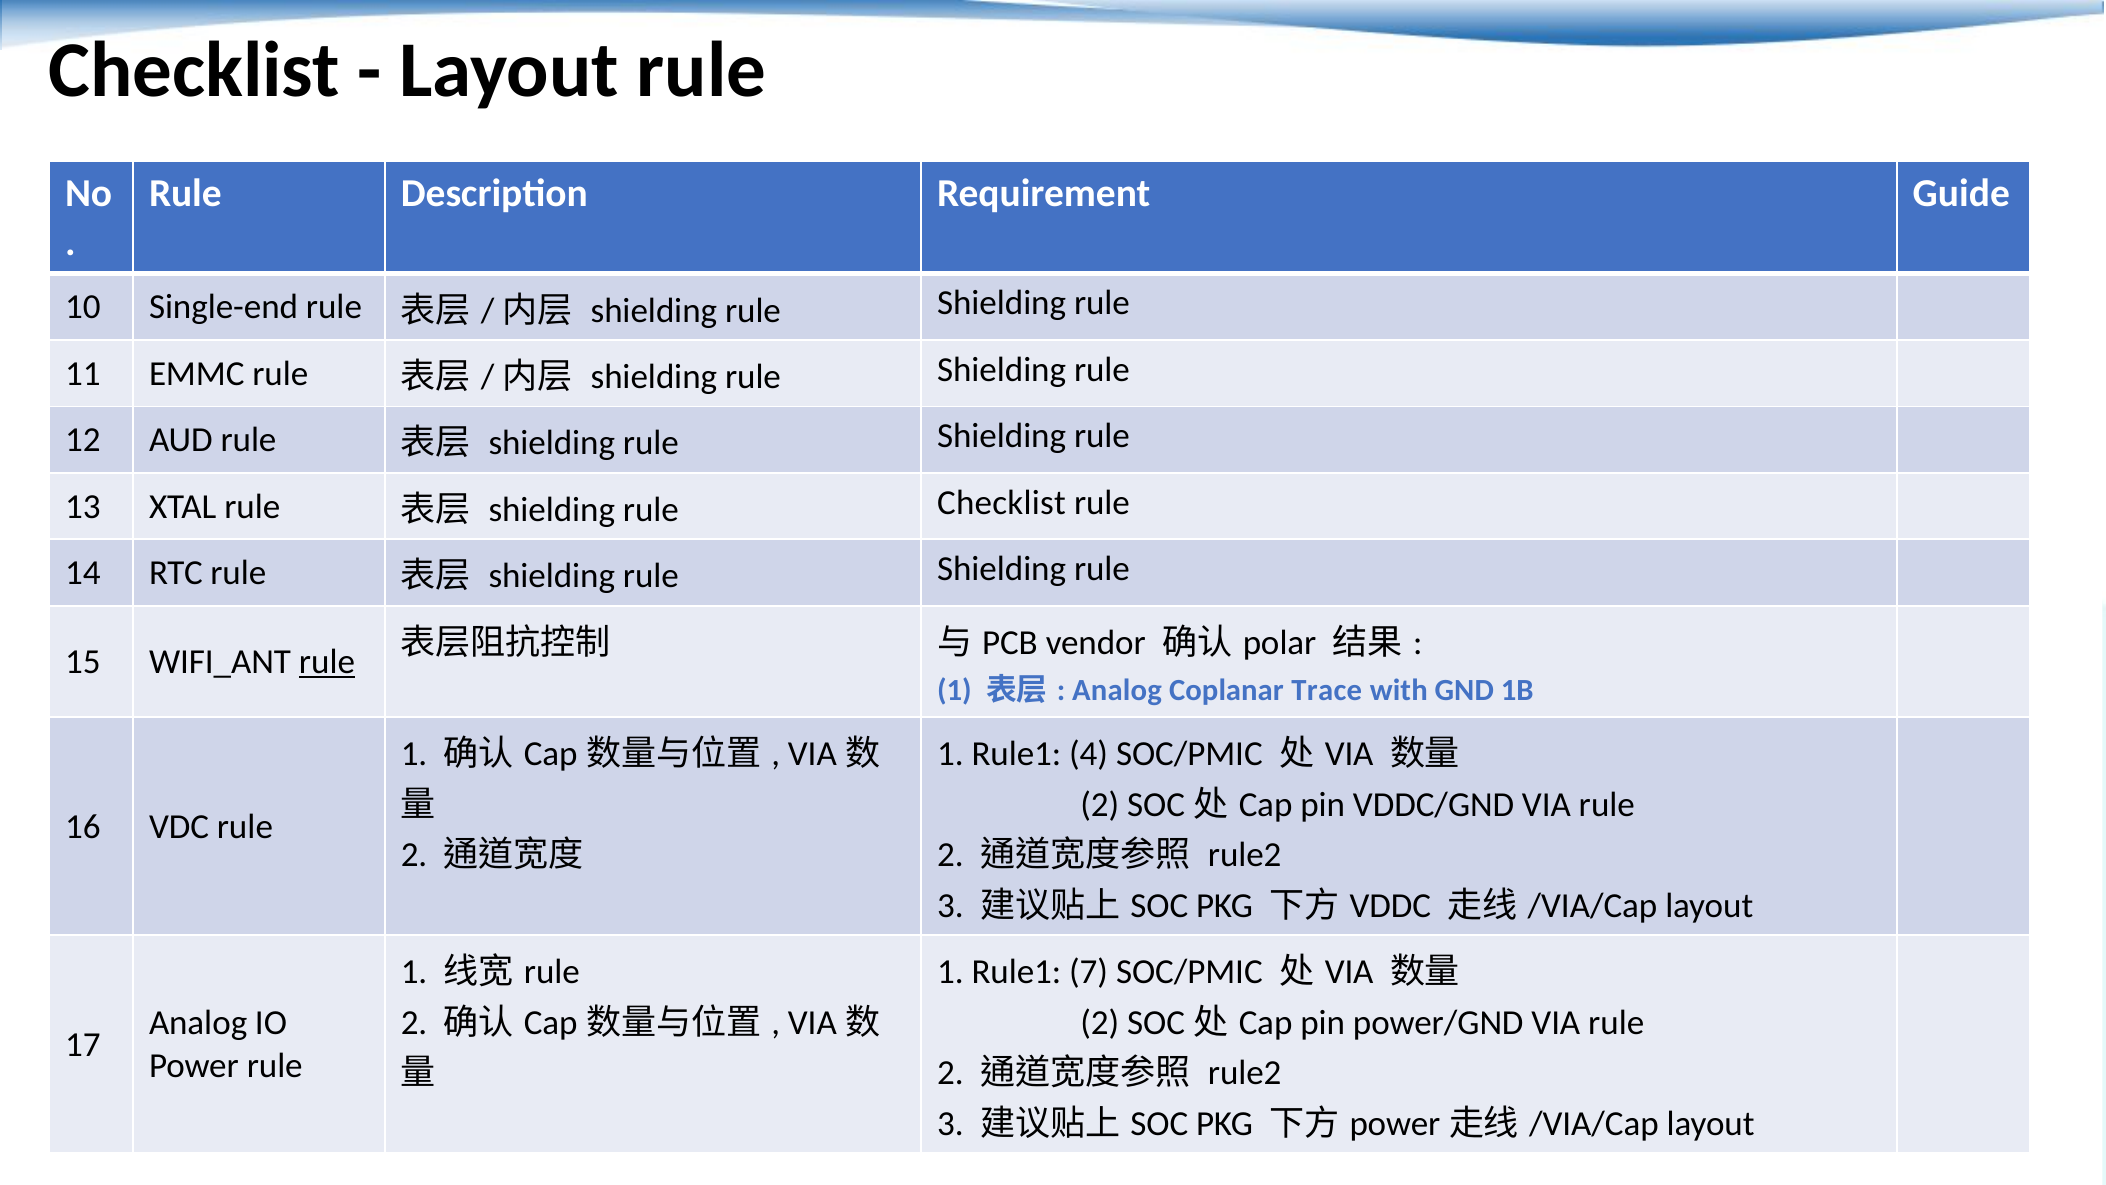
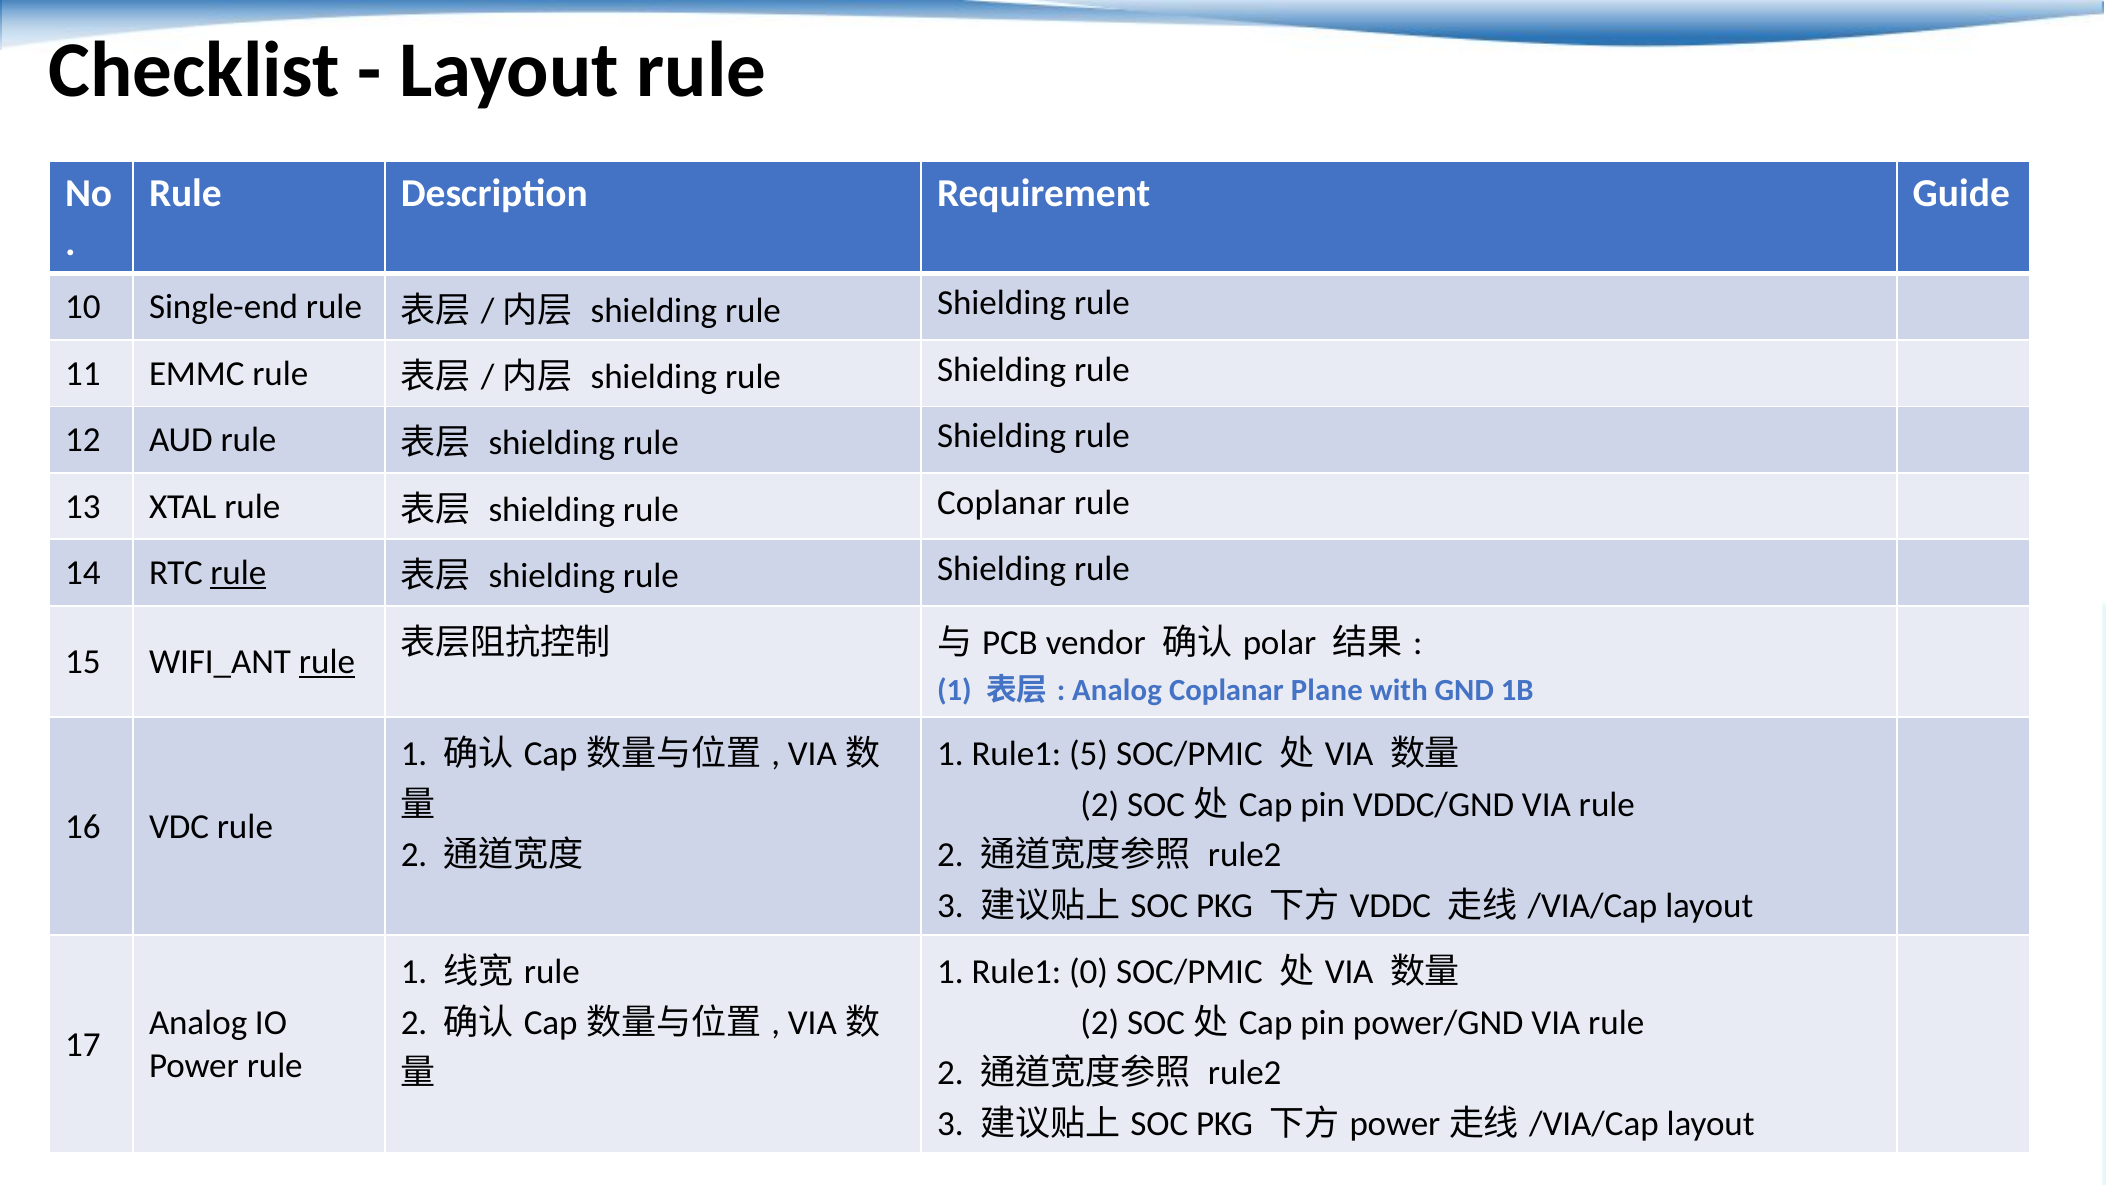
rule Checklist: Checklist -> Coplanar
rule at (238, 573) underline: none -> present
Trace: Trace -> Plane
4: 4 -> 5
7: 7 -> 0
